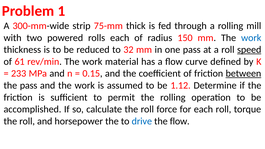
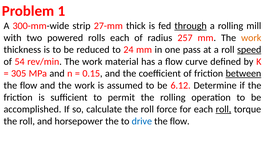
75-mm: 75-mm -> 27-mm
through underline: none -> present
150: 150 -> 257
work at (251, 38) colour: blue -> orange
32: 32 -> 24
61: 61 -> 54
233: 233 -> 305
pass at (29, 85): pass -> flow
1.12: 1.12 -> 6.12
roll at (223, 109) underline: none -> present
